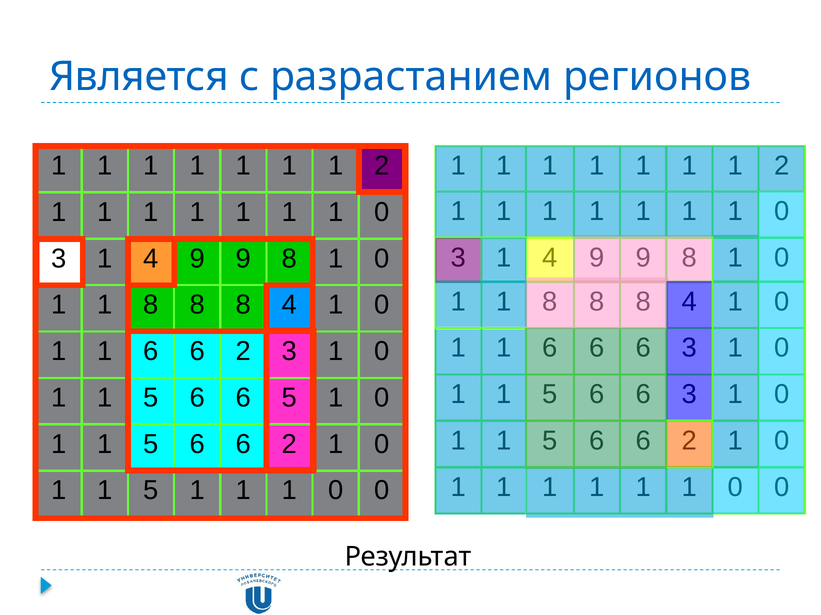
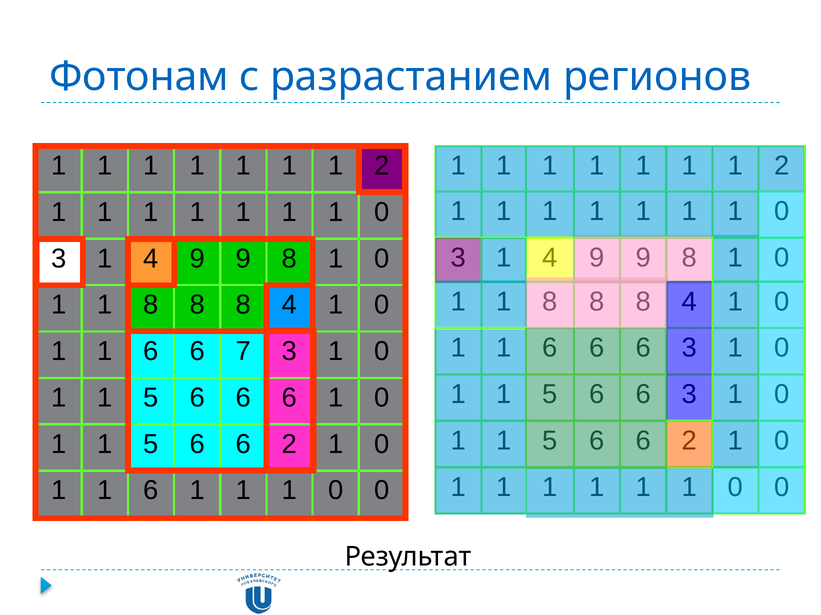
Является: Является -> Фотонам
1 6 6 2: 2 -> 7
5 6 6 5: 5 -> 6
5 at (151, 491): 5 -> 6
